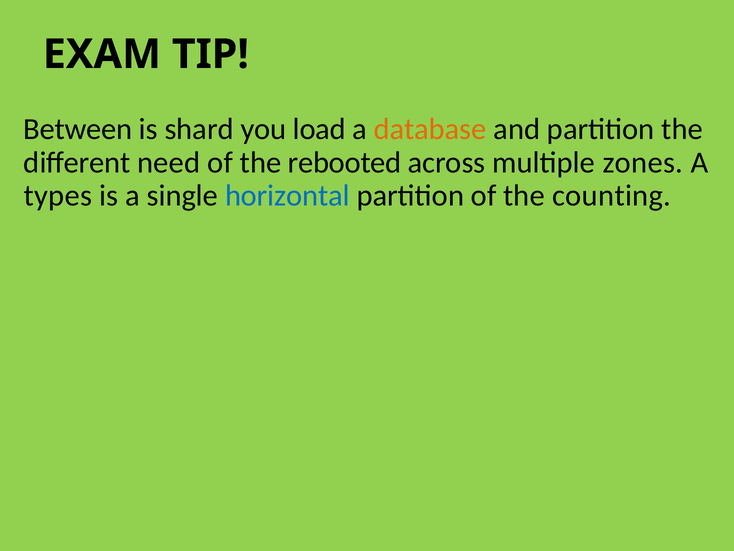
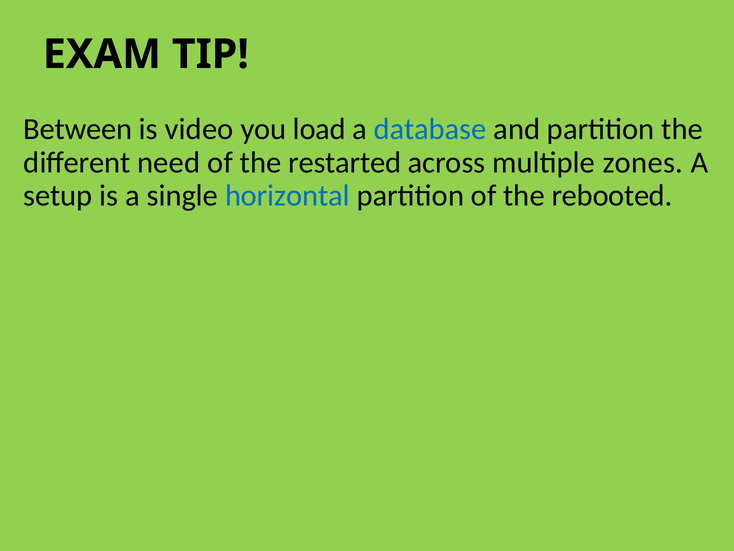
shard: shard -> video
database colour: orange -> blue
rebooted: rebooted -> restarted
types: types -> setup
counting: counting -> rebooted
